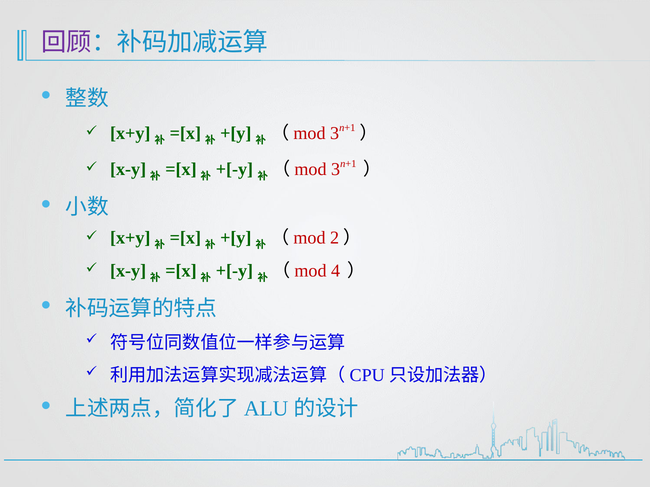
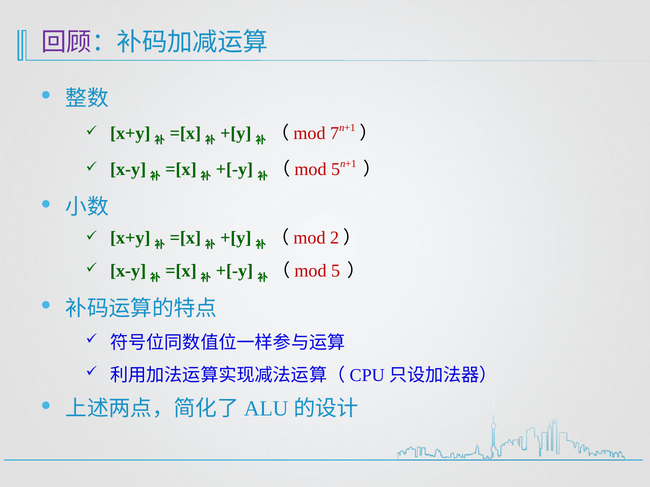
3 at (335, 133): 3 -> 7
3 at (336, 169): 3 -> 5
4 at (336, 271): 4 -> 5
